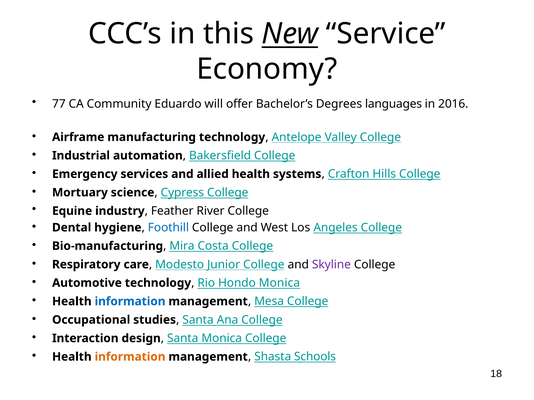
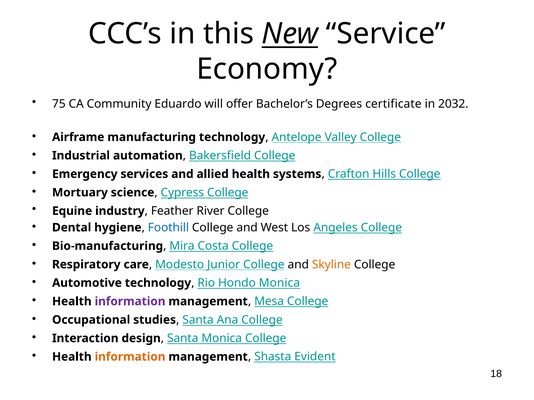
77: 77 -> 75
languages: languages -> certificate
2016: 2016 -> 2032
Skyline colour: purple -> orange
information at (130, 302) colour: blue -> purple
Schools: Schools -> Evident
